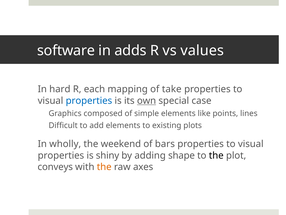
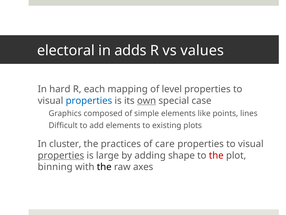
software: software -> electoral
take: take -> level
wholly: wholly -> cluster
weekend: weekend -> practices
bars: bars -> care
properties at (61, 155) underline: none -> present
shiny: shiny -> large
the at (216, 155) colour: black -> red
conveys: conveys -> binning
the at (104, 167) colour: orange -> black
